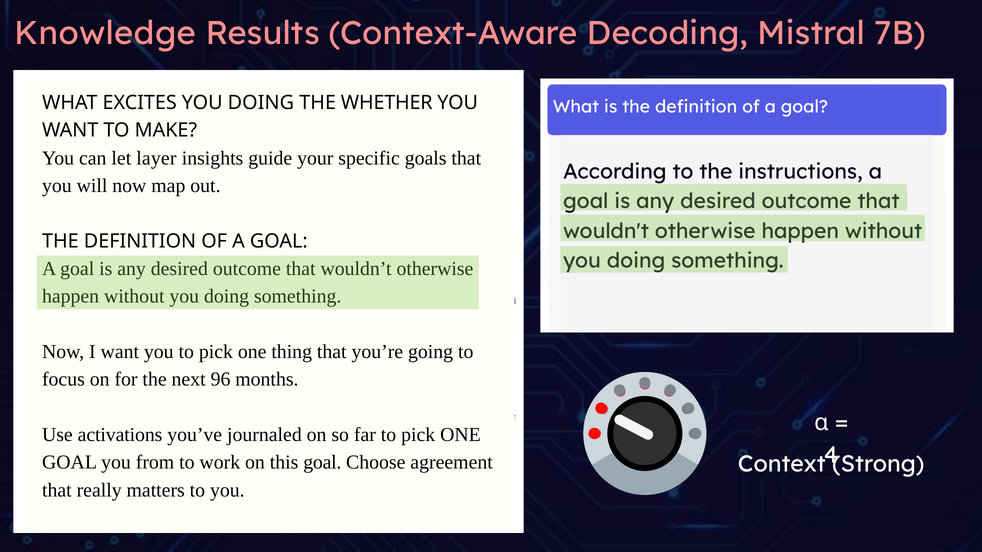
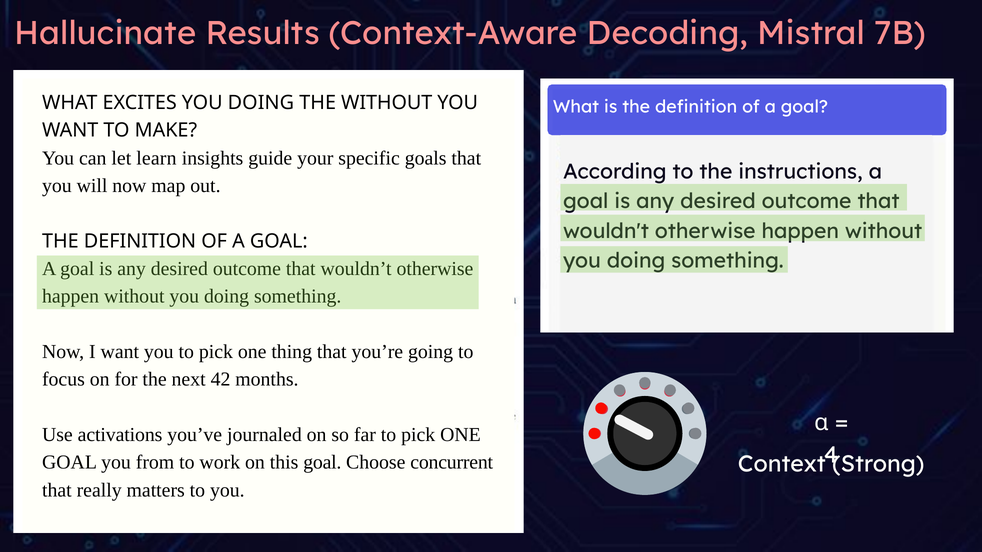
Knowledge: Knowledge -> Hallucinate
THE WHETHER: WHETHER -> WITHOUT
layer: layer -> learn
96: 96 -> 42
agreement: agreement -> concurrent
